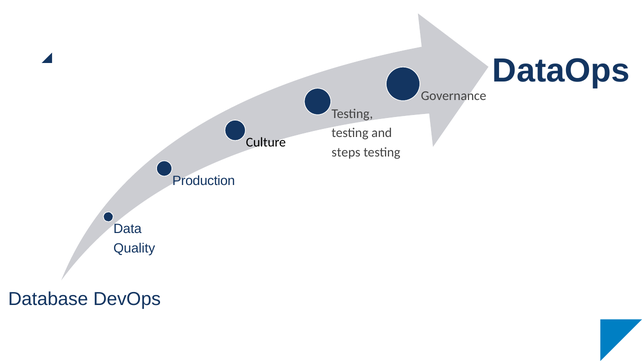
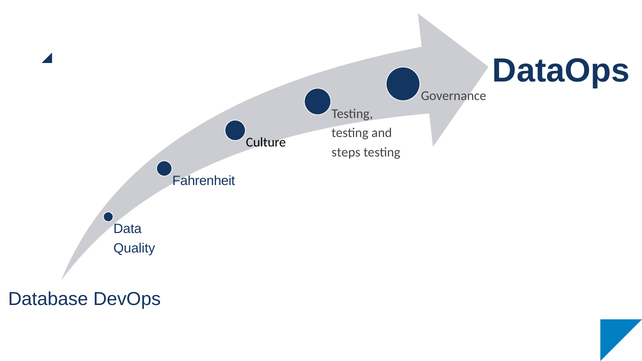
Production: Production -> Fahrenheit
